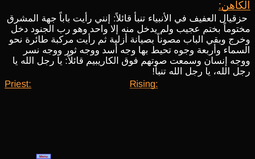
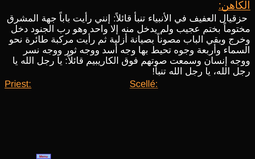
Rising: Rising -> Scellé
